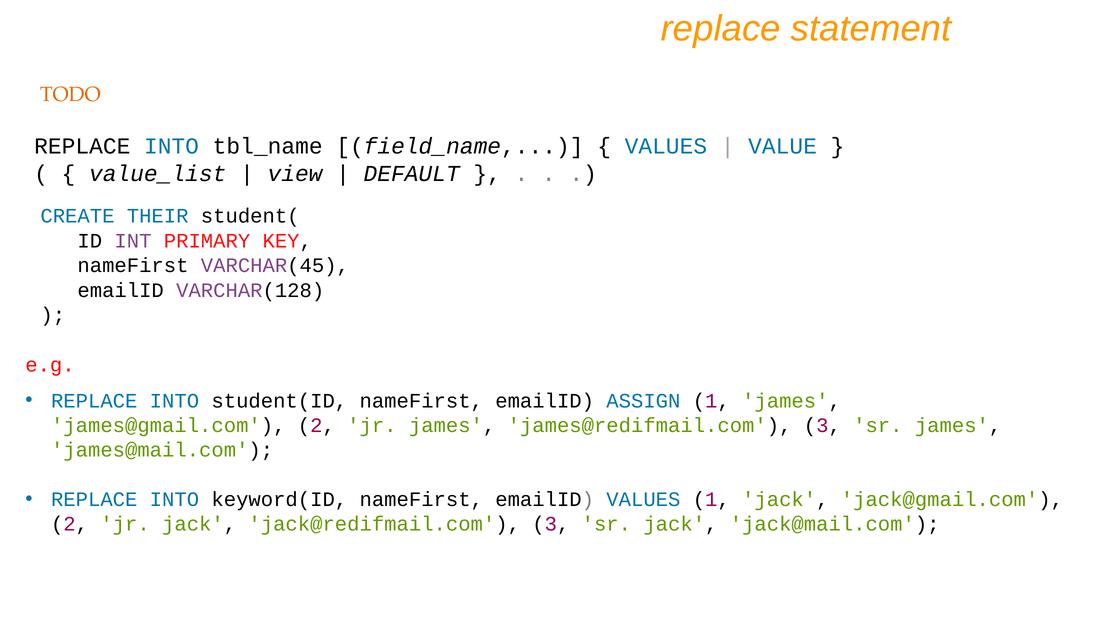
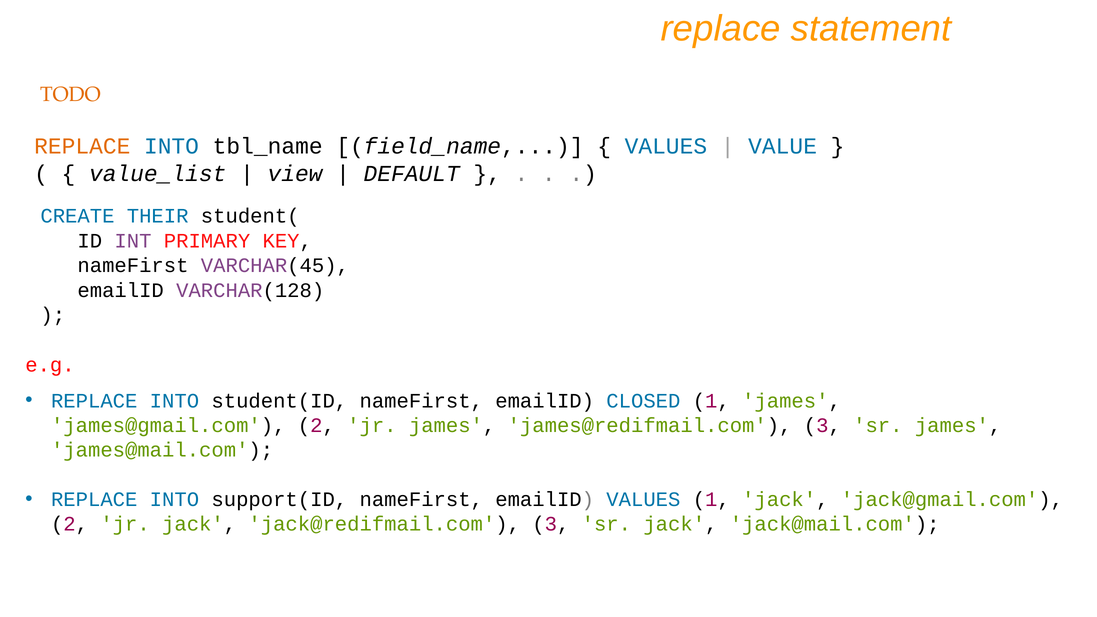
REPLACE at (82, 146) colour: black -> orange
ASSIGN: ASSIGN -> CLOSED
keyword(ID: keyword(ID -> support(ID
